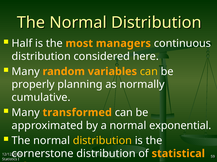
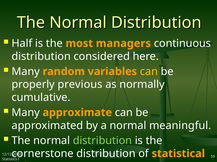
planning: planning -> previous
transformed: transformed -> approximate
exponential: exponential -> meaningful
distribution at (102, 141) colour: yellow -> light green
